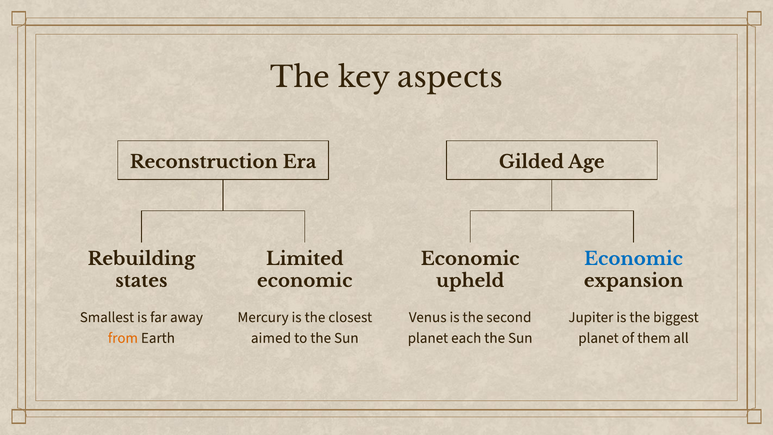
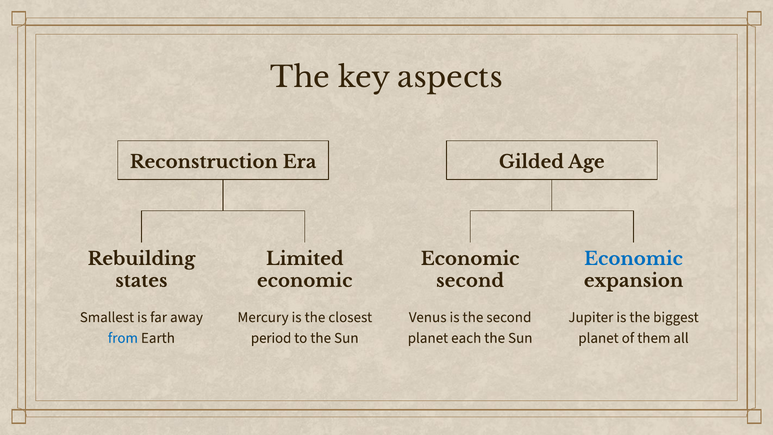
upheld at (470, 281): upheld -> second
from colour: orange -> blue
aimed: aimed -> period
